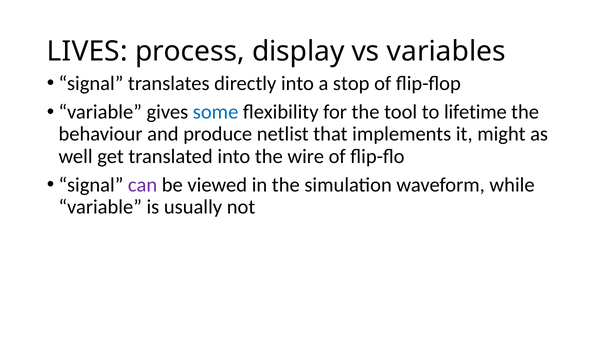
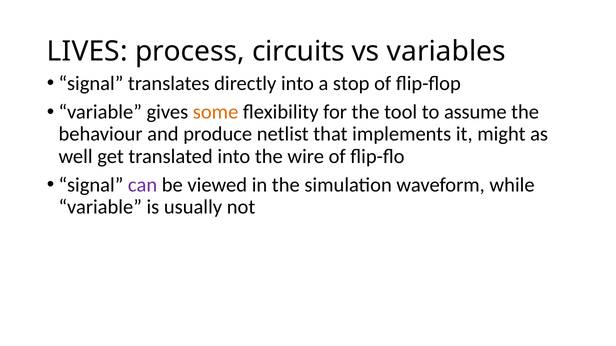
display: display -> circuits
some colour: blue -> orange
lifetime: lifetime -> assume
